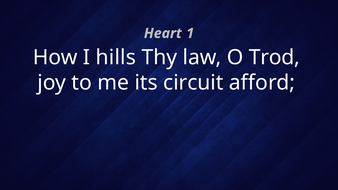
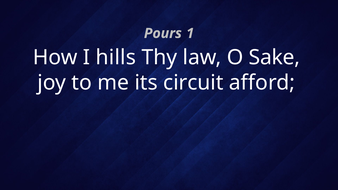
Heart: Heart -> Pours
Trod: Trod -> Sake
